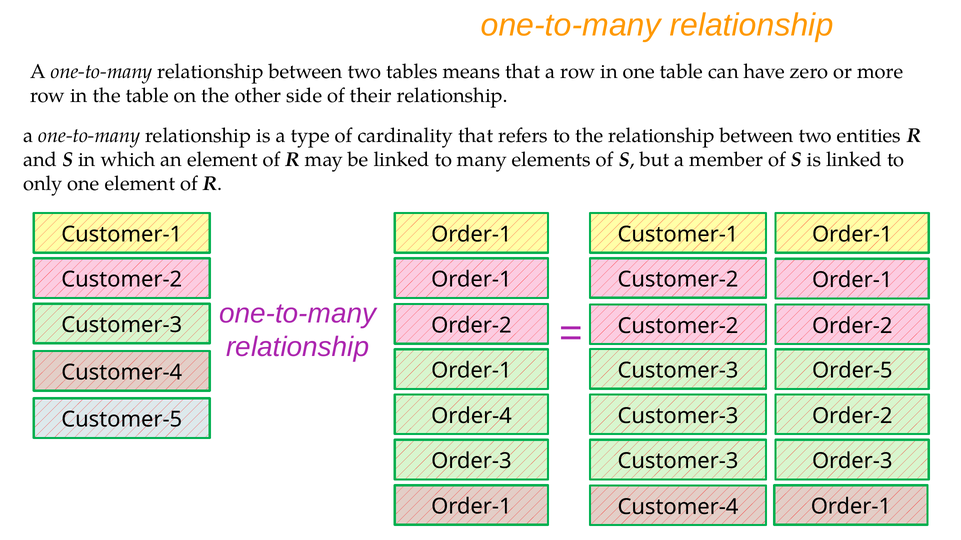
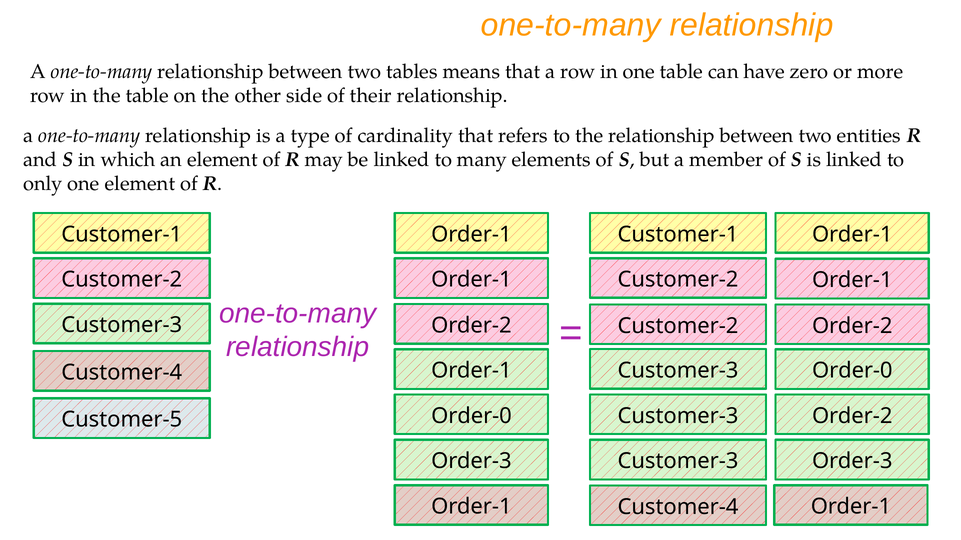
Order-5 at (852, 371): Order-5 -> Order-0
Order-4 at (471, 416): Order-4 -> Order-0
